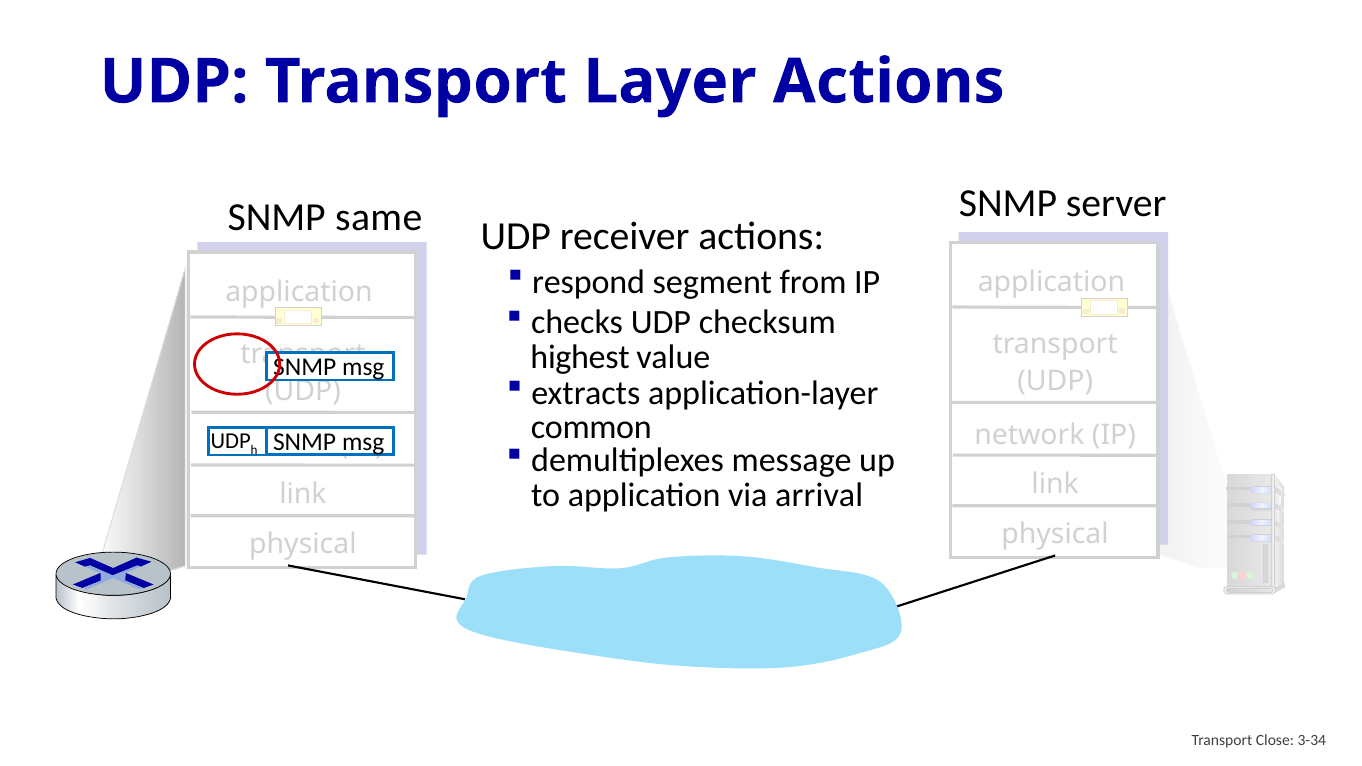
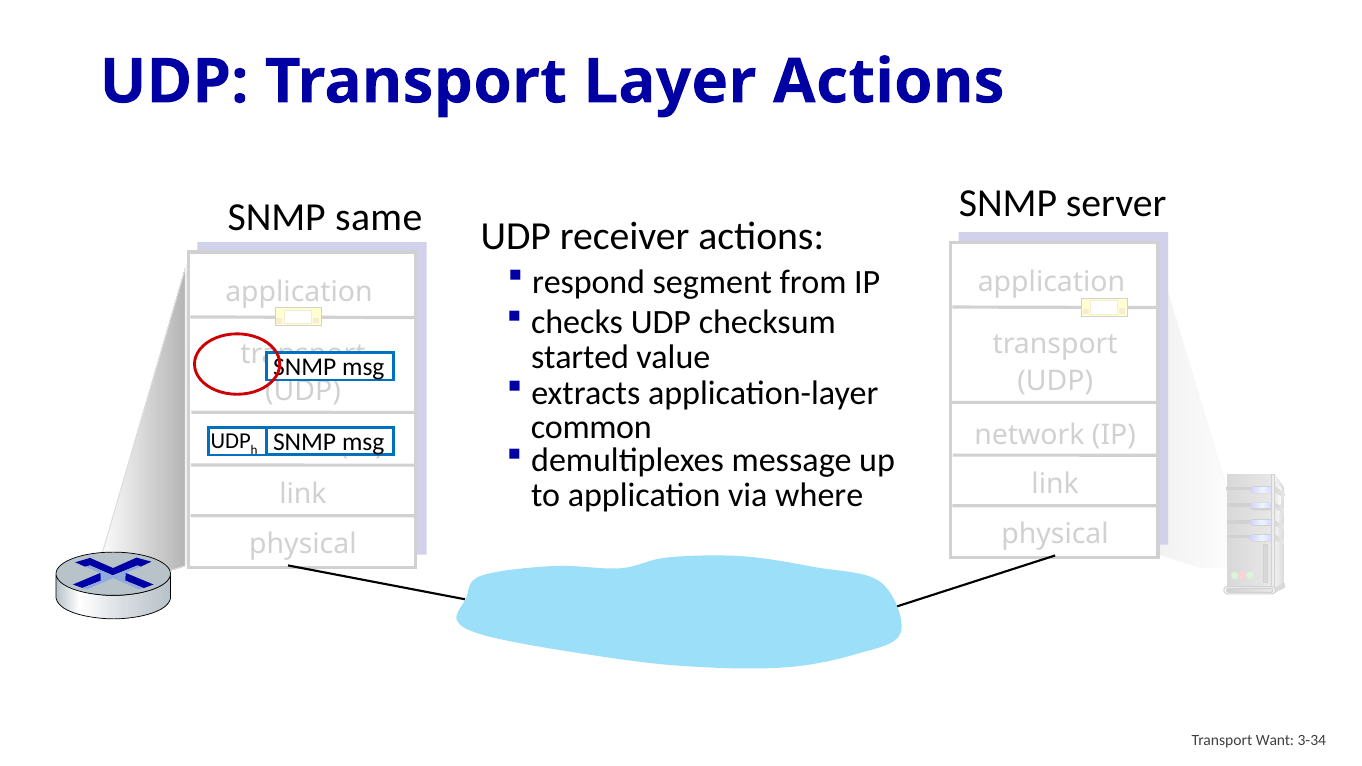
highest: highest -> started
arrival: arrival -> where
Close: Close -> Want
